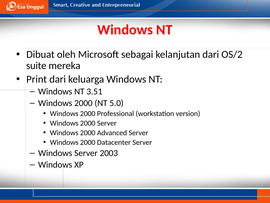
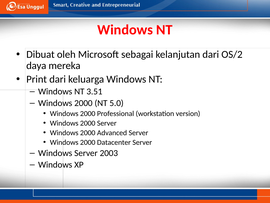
suite: suite -> daya
